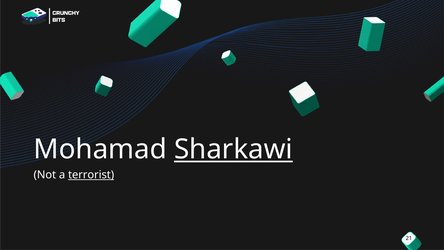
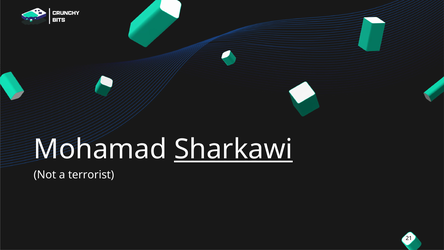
terrorist underline: present -> none
